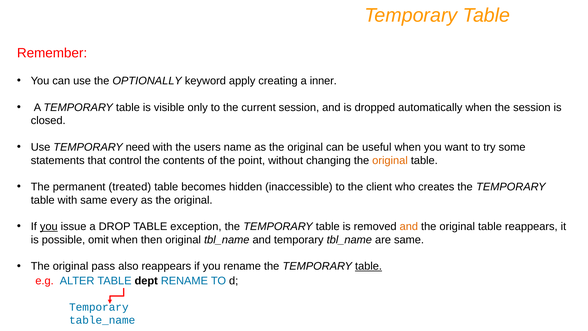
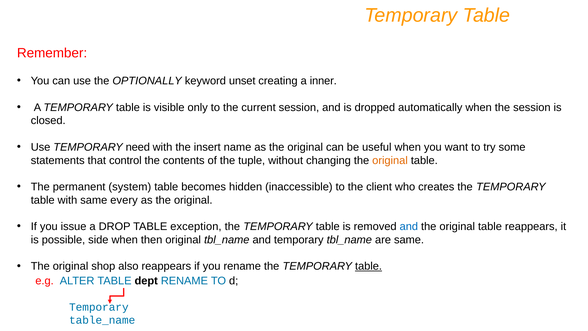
apply: apply -> unset
users: users -> insert
point: point -> tuple
treated: treated -> system
you at (49, 226) underline: present -> none
and at (409, 226) colour: orange -> blue
omit: omit -> side
pass: pass -> shop
